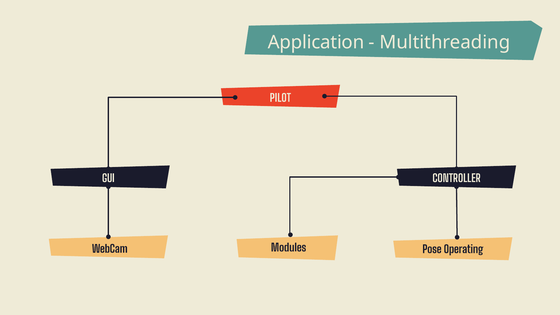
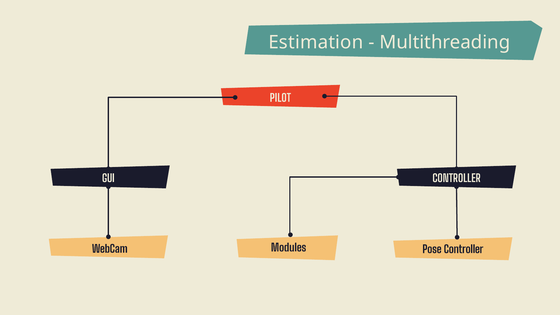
Application: Application -> Estimation
Pose Operating: Operating -> Controller
